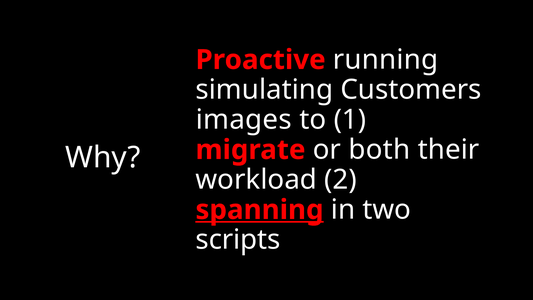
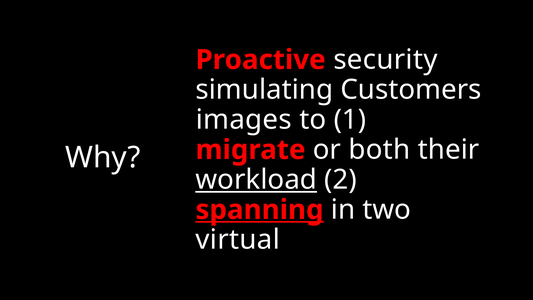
running: running -> security
workload underline: none -> present
scripts: scripts -> virtual
